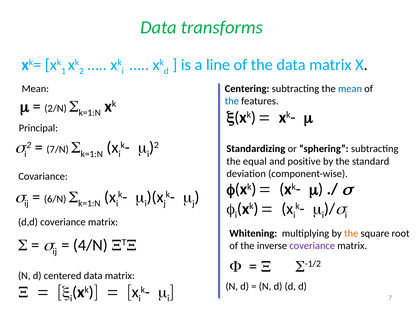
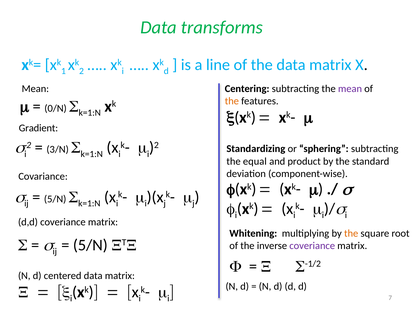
mean at (350, 89) colour: blue -> purple
the at (232, 101) colour: blue -> orange
2/N: 2/N -> 0/N
Principal: Principal -> Gradient
7/N: 7/N -> 3/N
positive: positive -> product
6/N at (55, 199): 6/N -> 5/N
4/N at (90, 246): 4/N -> 5/N
